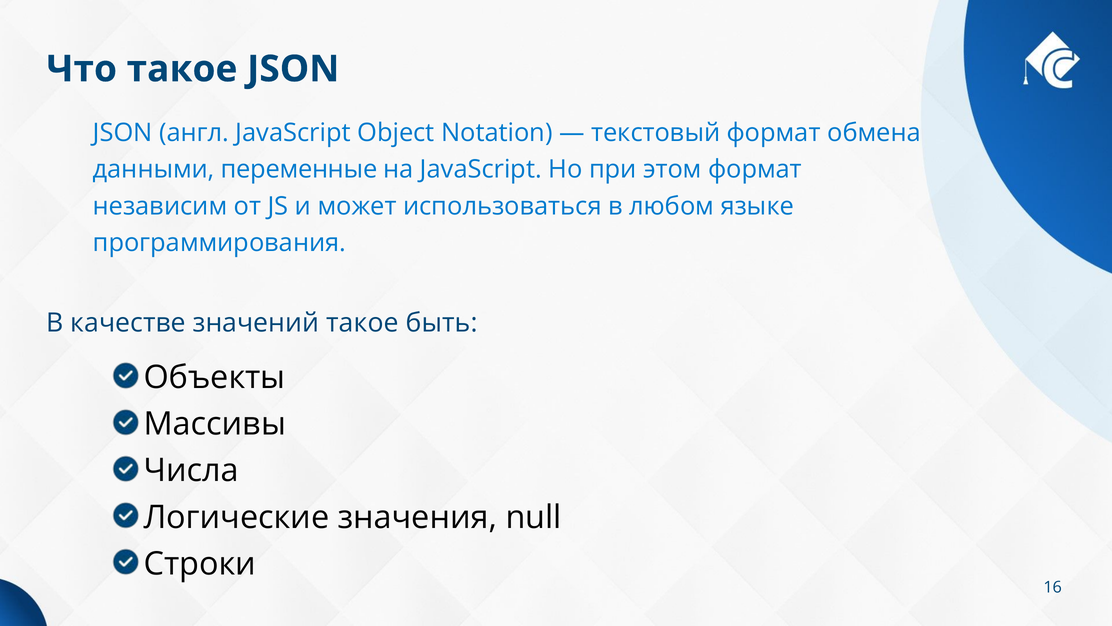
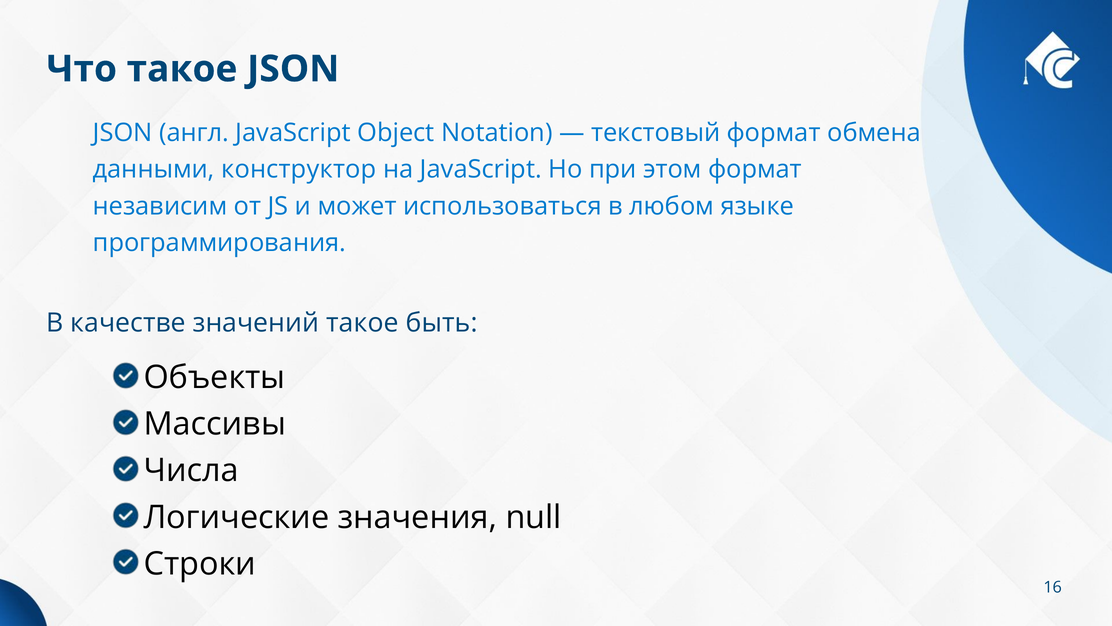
переменные: переменные -> конструктор
